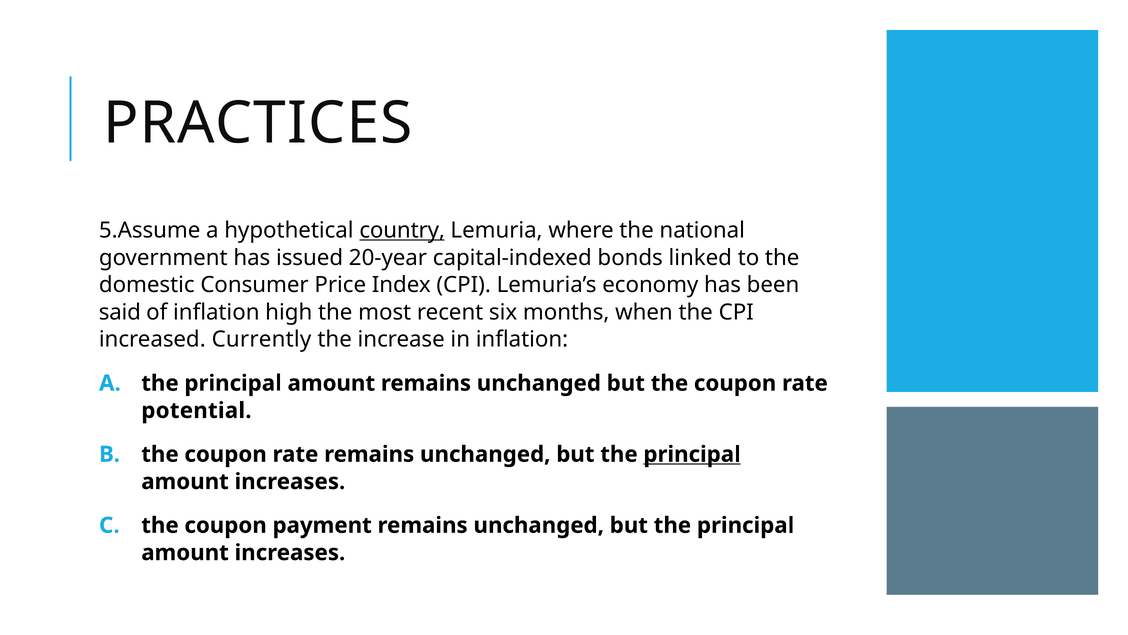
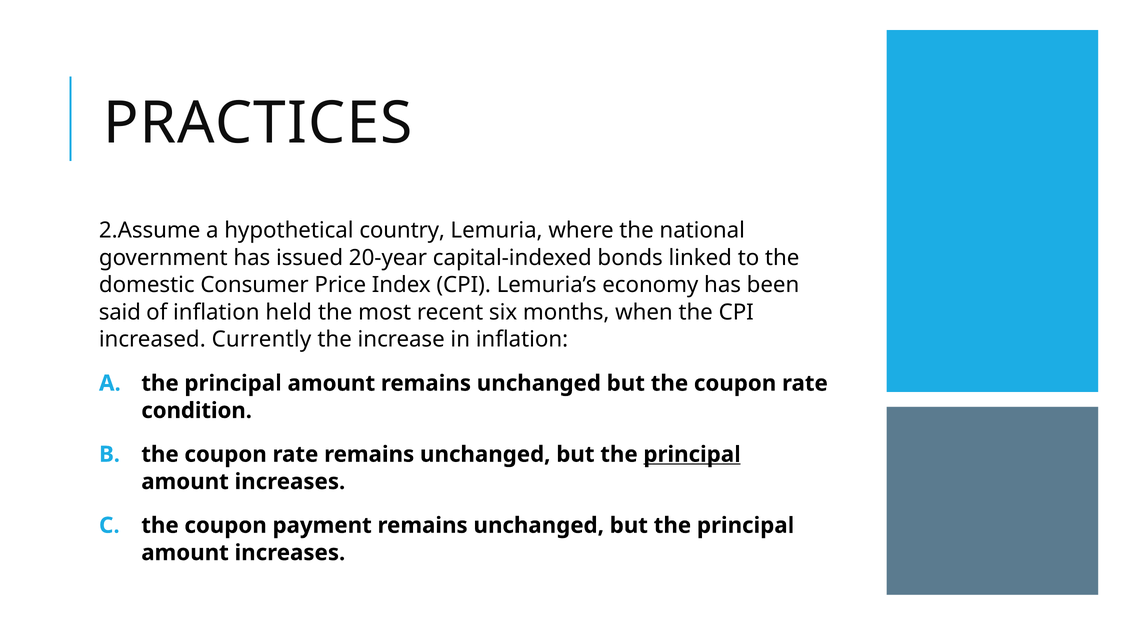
5.Assume: 5.Assume -> 2.Assume
country underline: present -> none
high: high -> held
potential: potential -> condition
